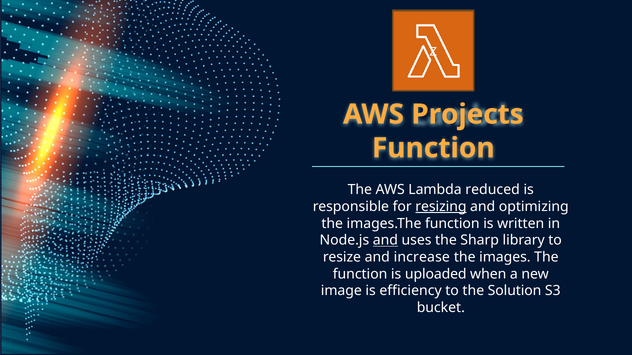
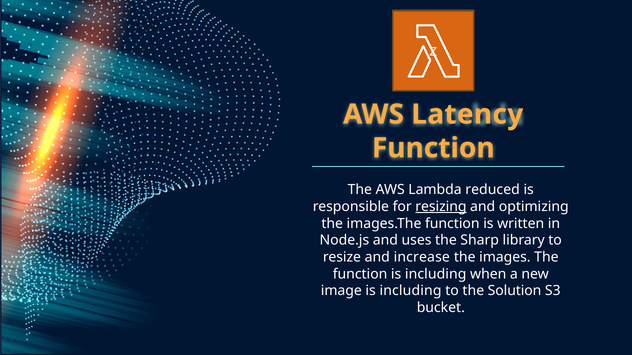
Projects: Projects -> Latency
and at (385, 241) underline: present -> none
function is uploaded: uploaded -> including
image is efficiency: efficiency -> including
